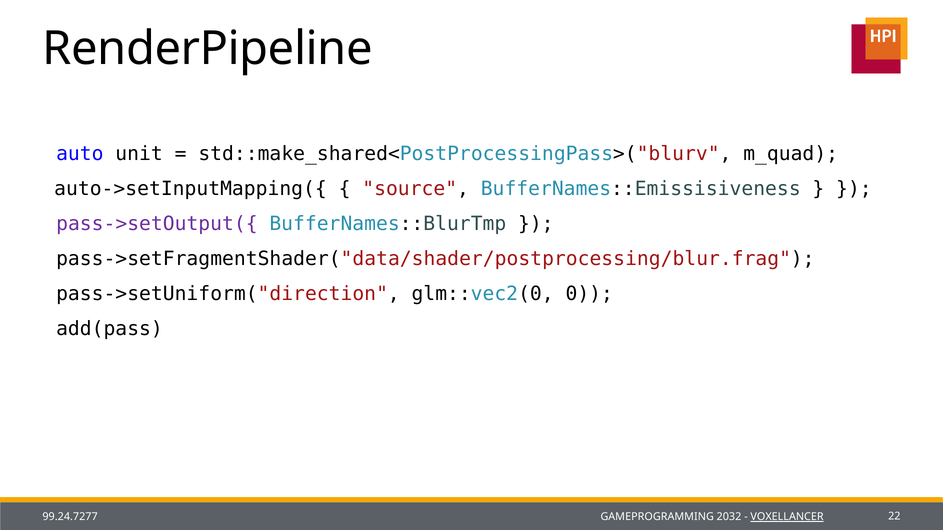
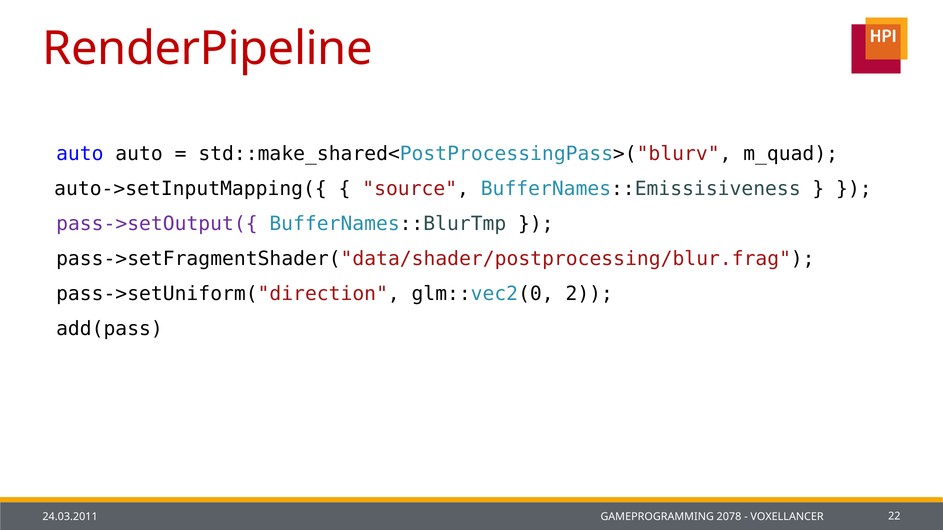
RenderPipeline colour: black -> red
auto unit: unit -> auto
0: 0 -> 2
99.24.7277: 99.24.7277 -> 24.03.2011
2032: 2032 -> 2078
VOXELLANCER underline: present -> none
